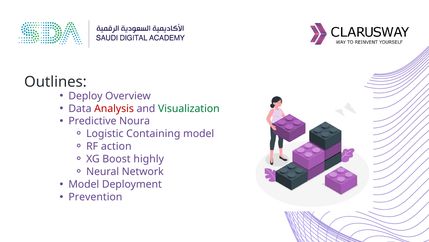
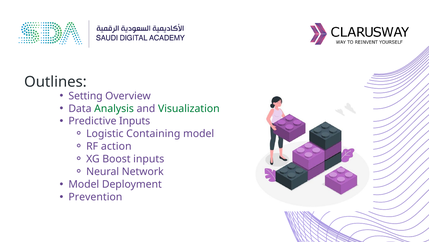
Deploy: Deploy -> Setting
Analysis colour: red -> green
Predictive Noura: Noura -> Inputs
Boost highly: highly -> inputs
